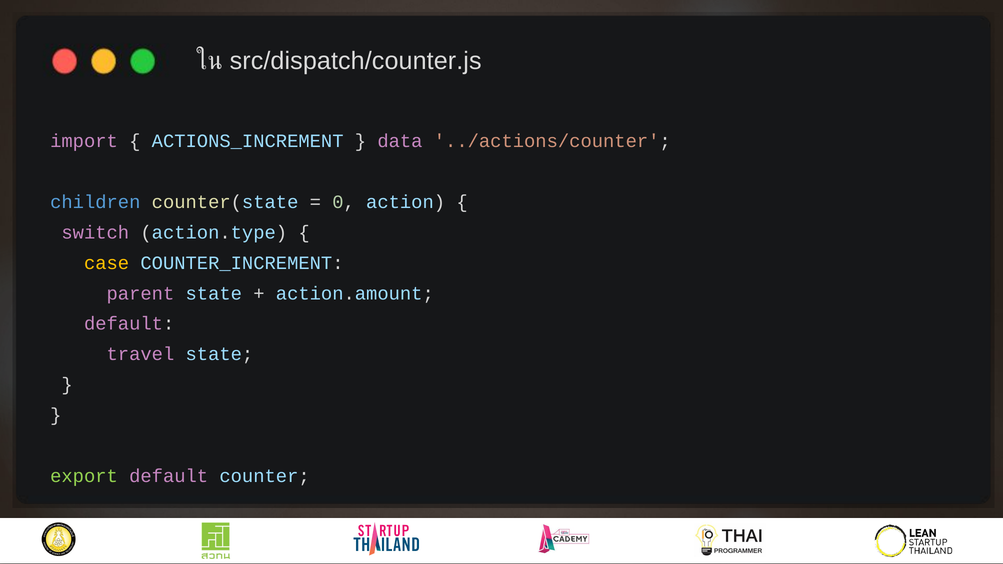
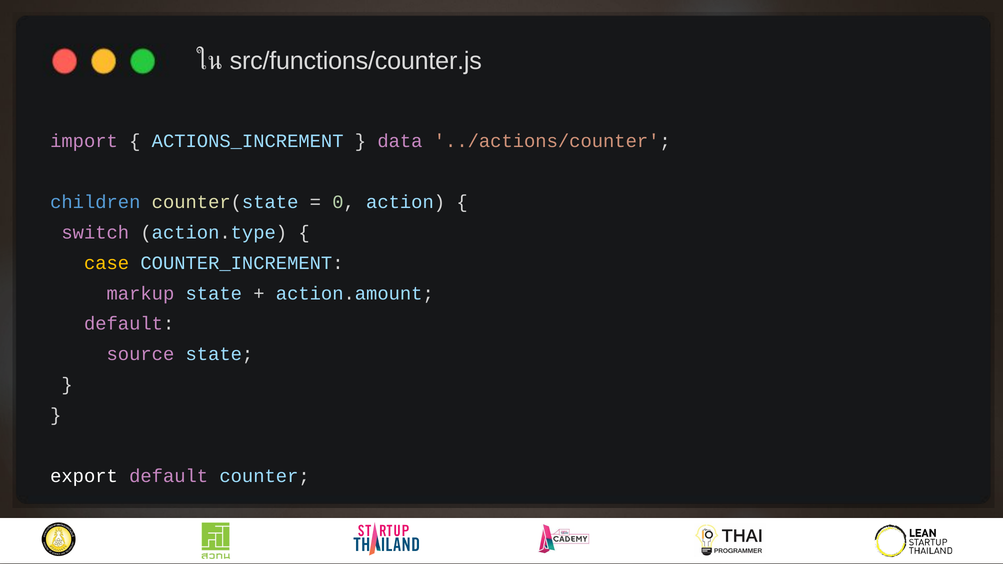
src/dispatch/counter.js: src/dispatch/counter.js -> src/functions/counter.js
parent: parent -> markup
travel: travel -> source
export colour: light green -> white
